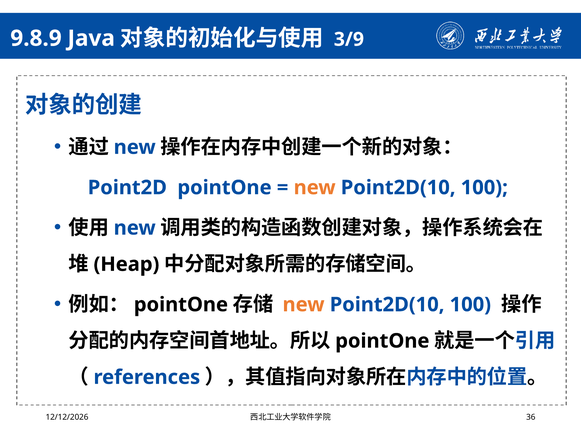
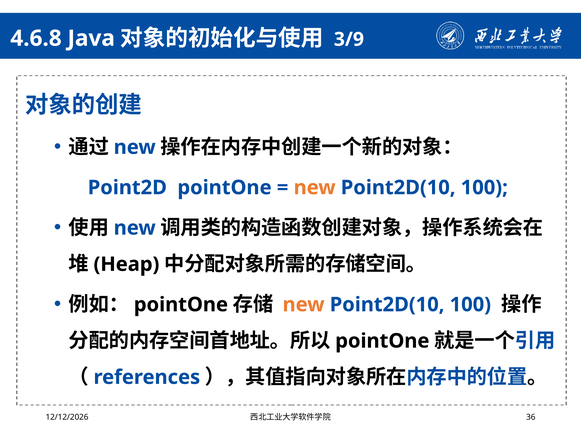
9.8.9: 9.8.9 -> 4.6.8
